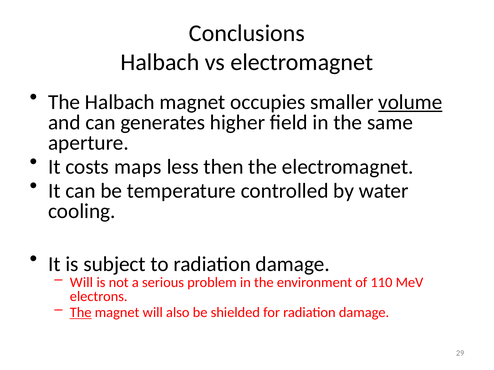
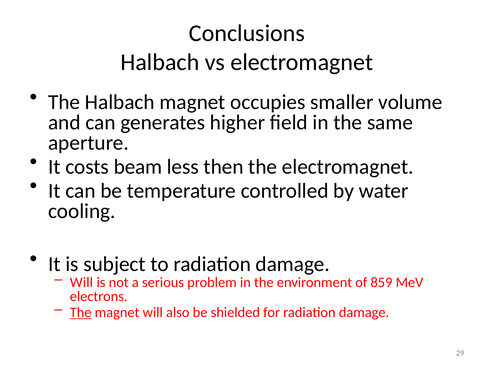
volume underline: present -> none
maps: maps -> beam
110: 110 -> 859
